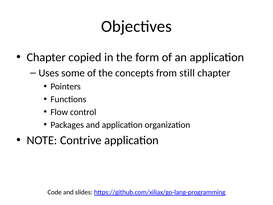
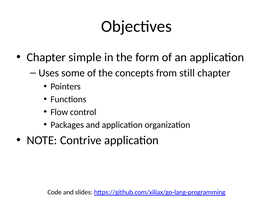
copied: copied -> simple
